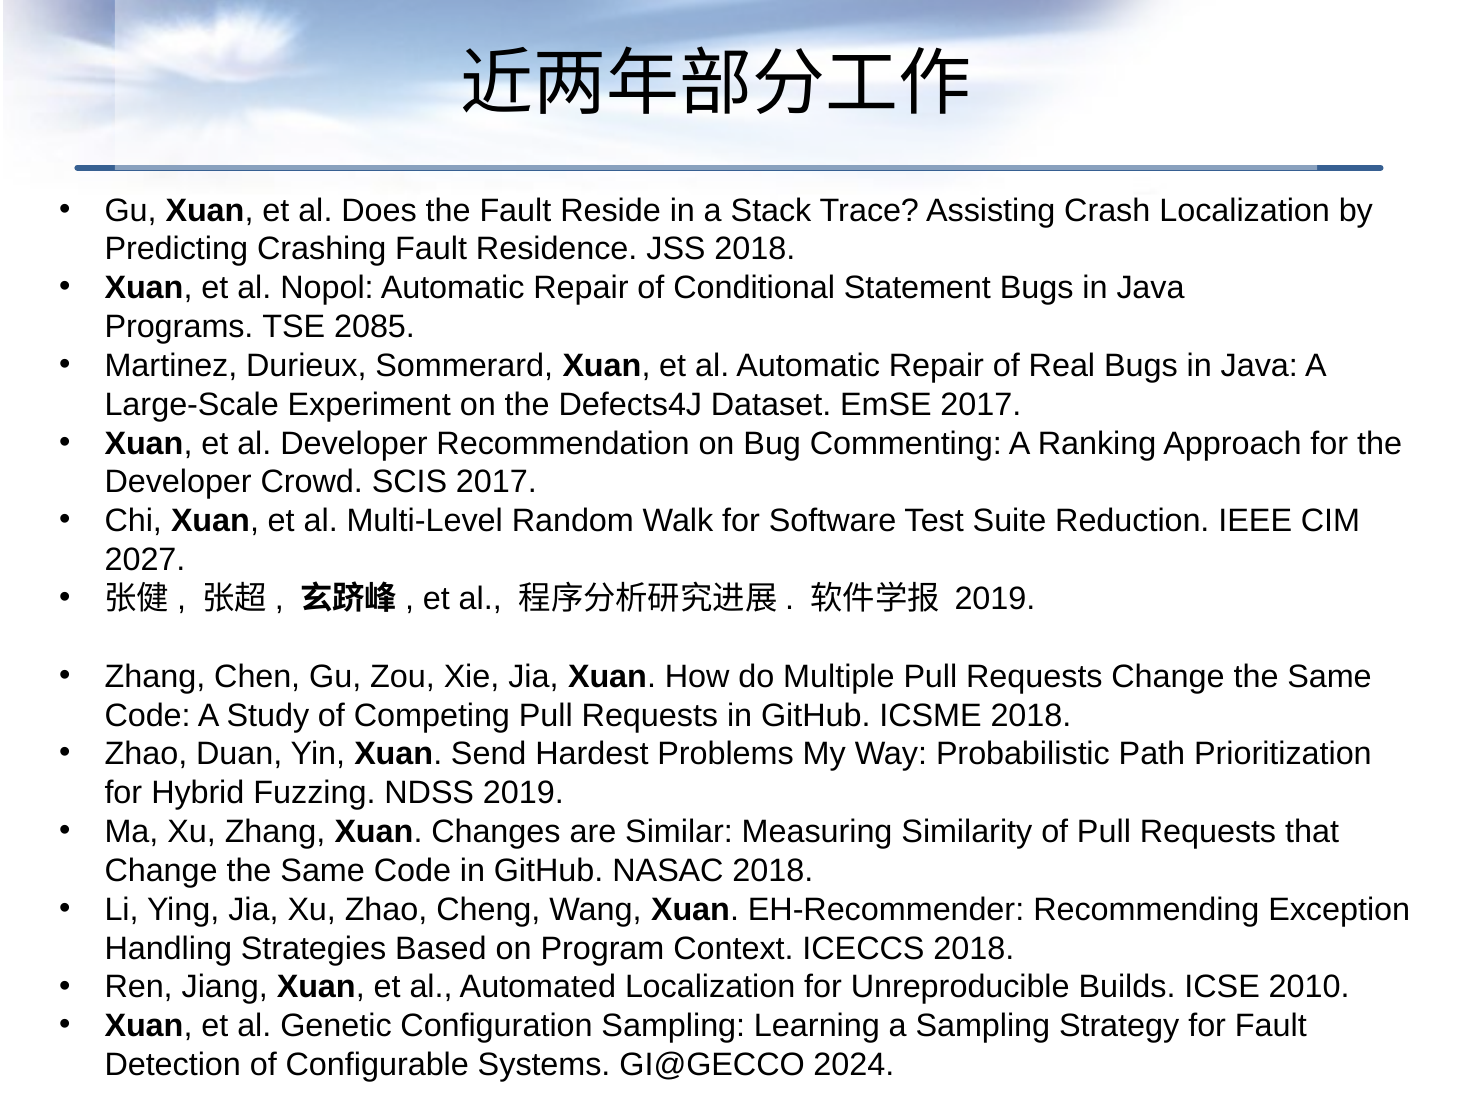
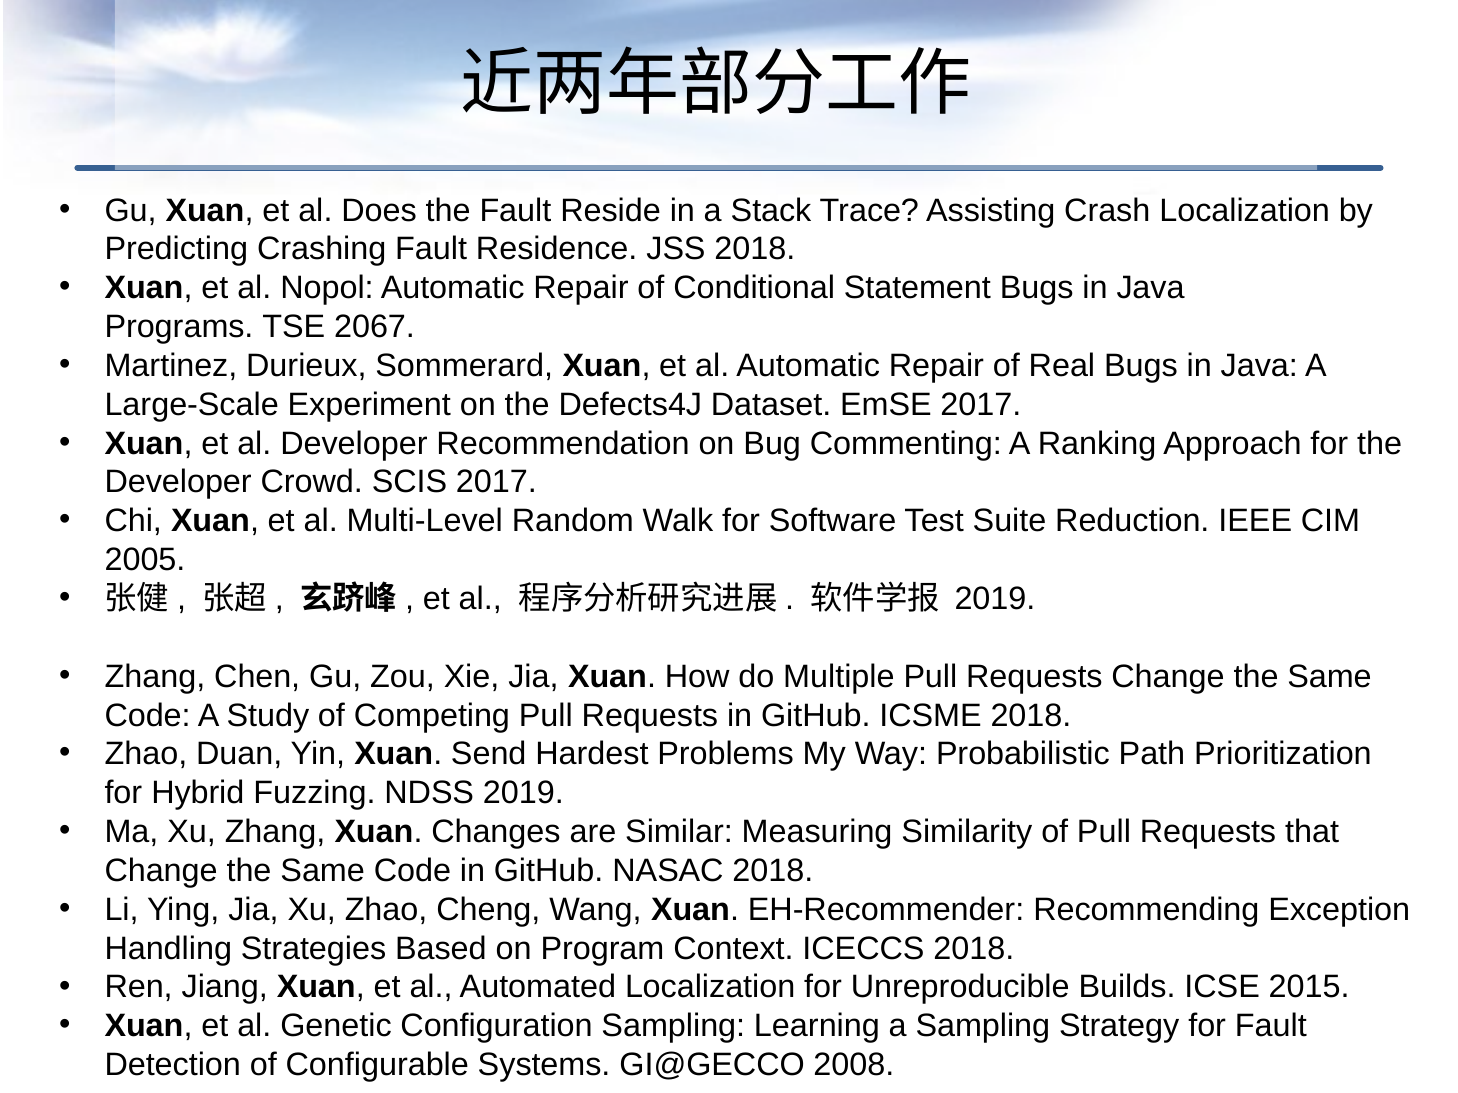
2085: 2085 -> 2067
2027: 2027 -> 2005
2010: 2010 -> 2015
2024: 2024 -> 2008
